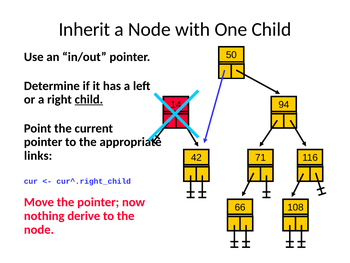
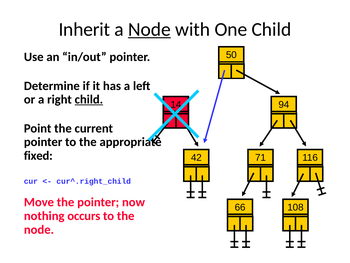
Node at (149, 29) underline: none -> present
links: links -> fixed
derive: derive -> occurs
